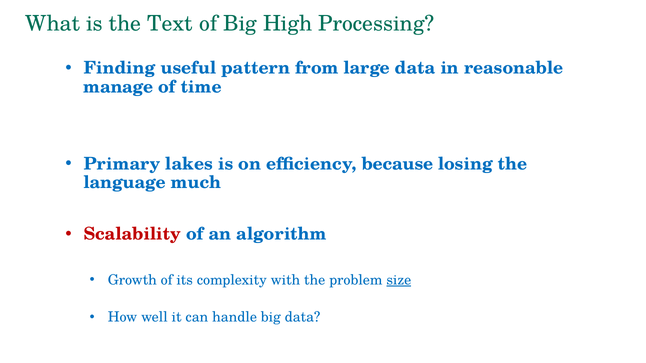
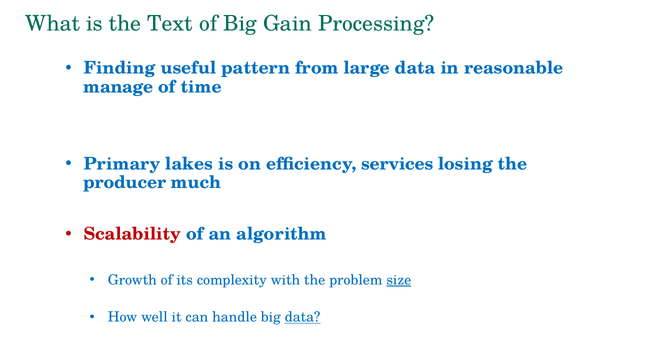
High: High -> Gain
because: because -> services
language: language -> producer
data at (302, 317) underline: none -> present
